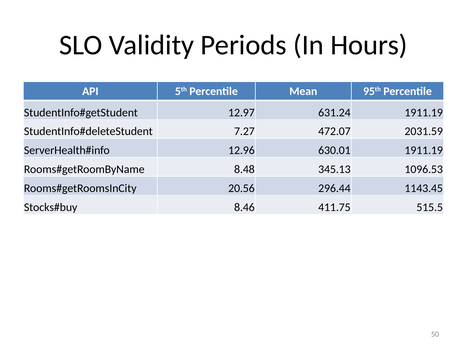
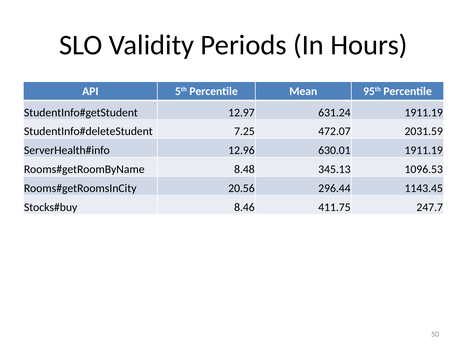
7.27: 7.27 -> 7.25
515.5: 515.5 -> 247.7
